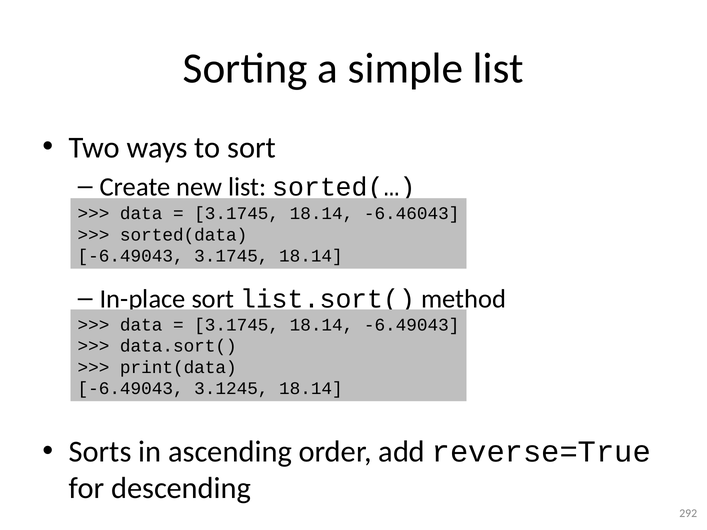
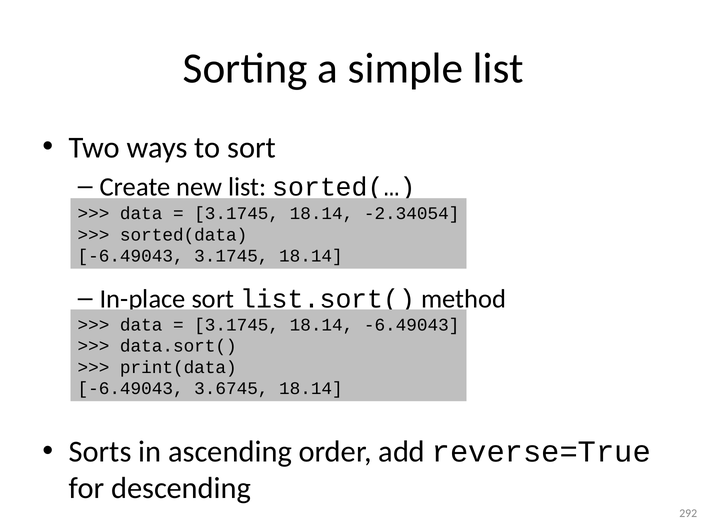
-6.46043: -6.46043 -> -2.34054
3.1245: 3.1245 -> 3.6745
